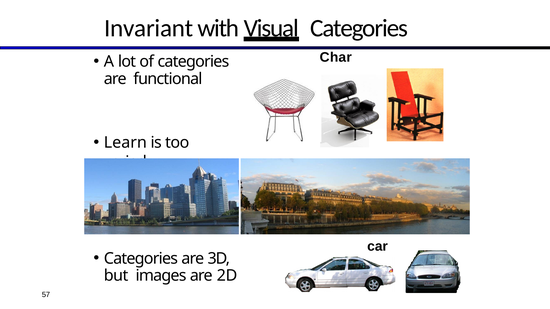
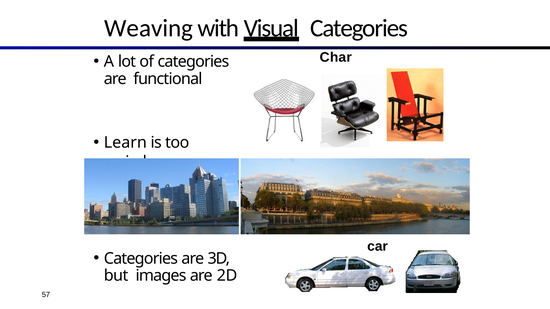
Invariant: Invariant -> Weaving
